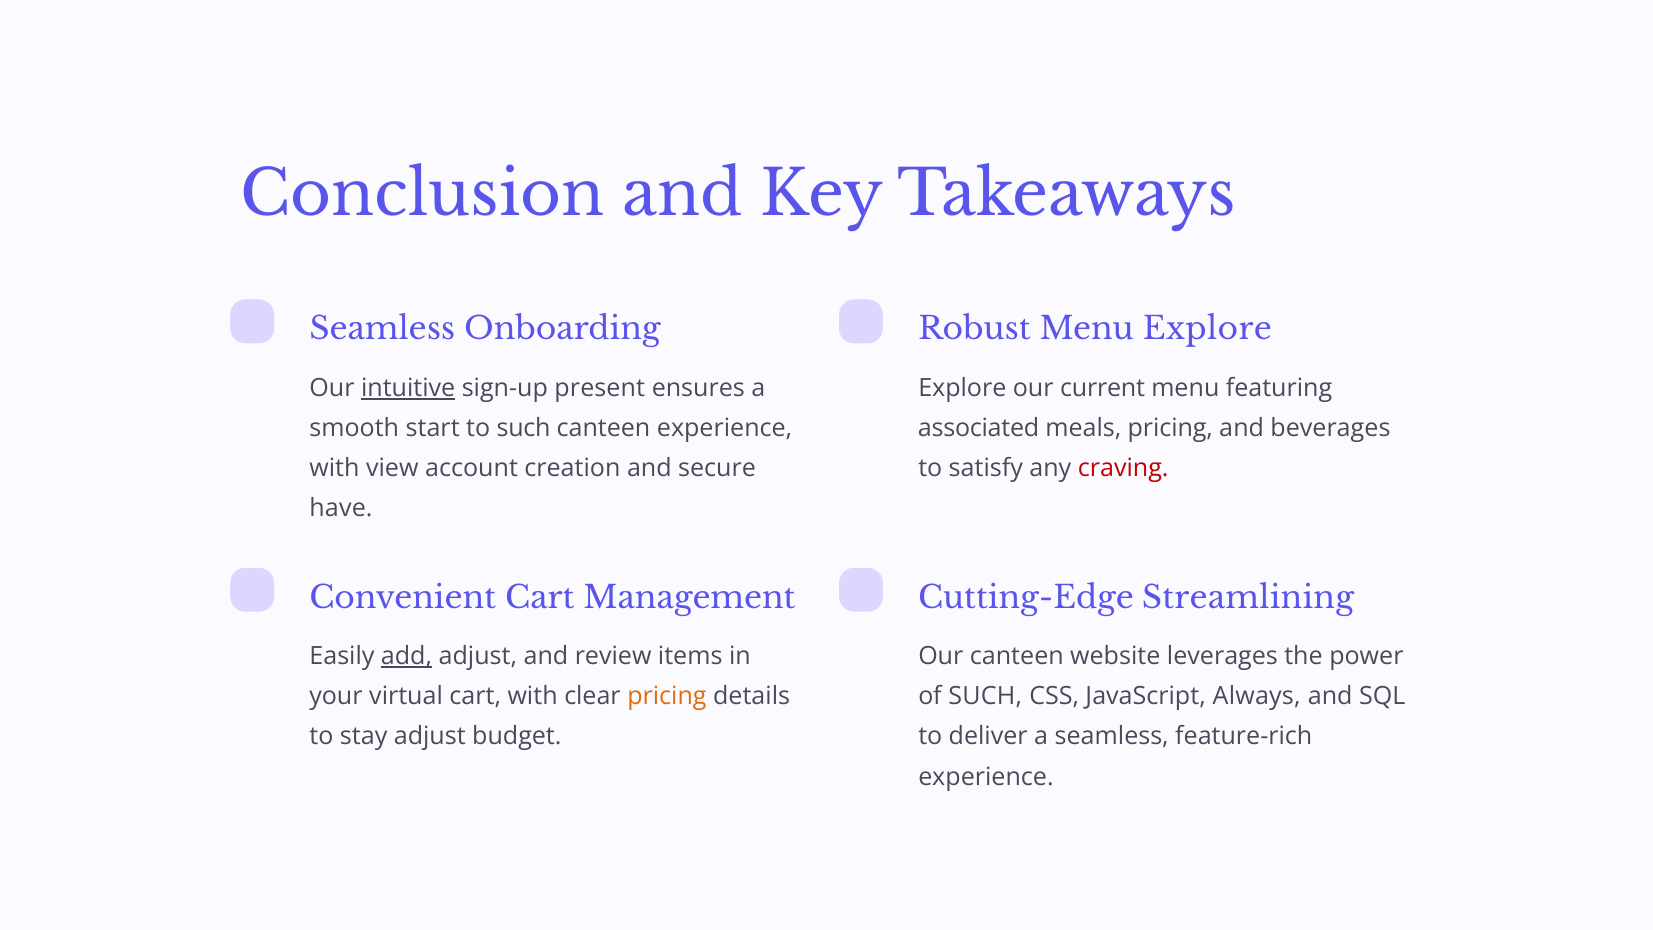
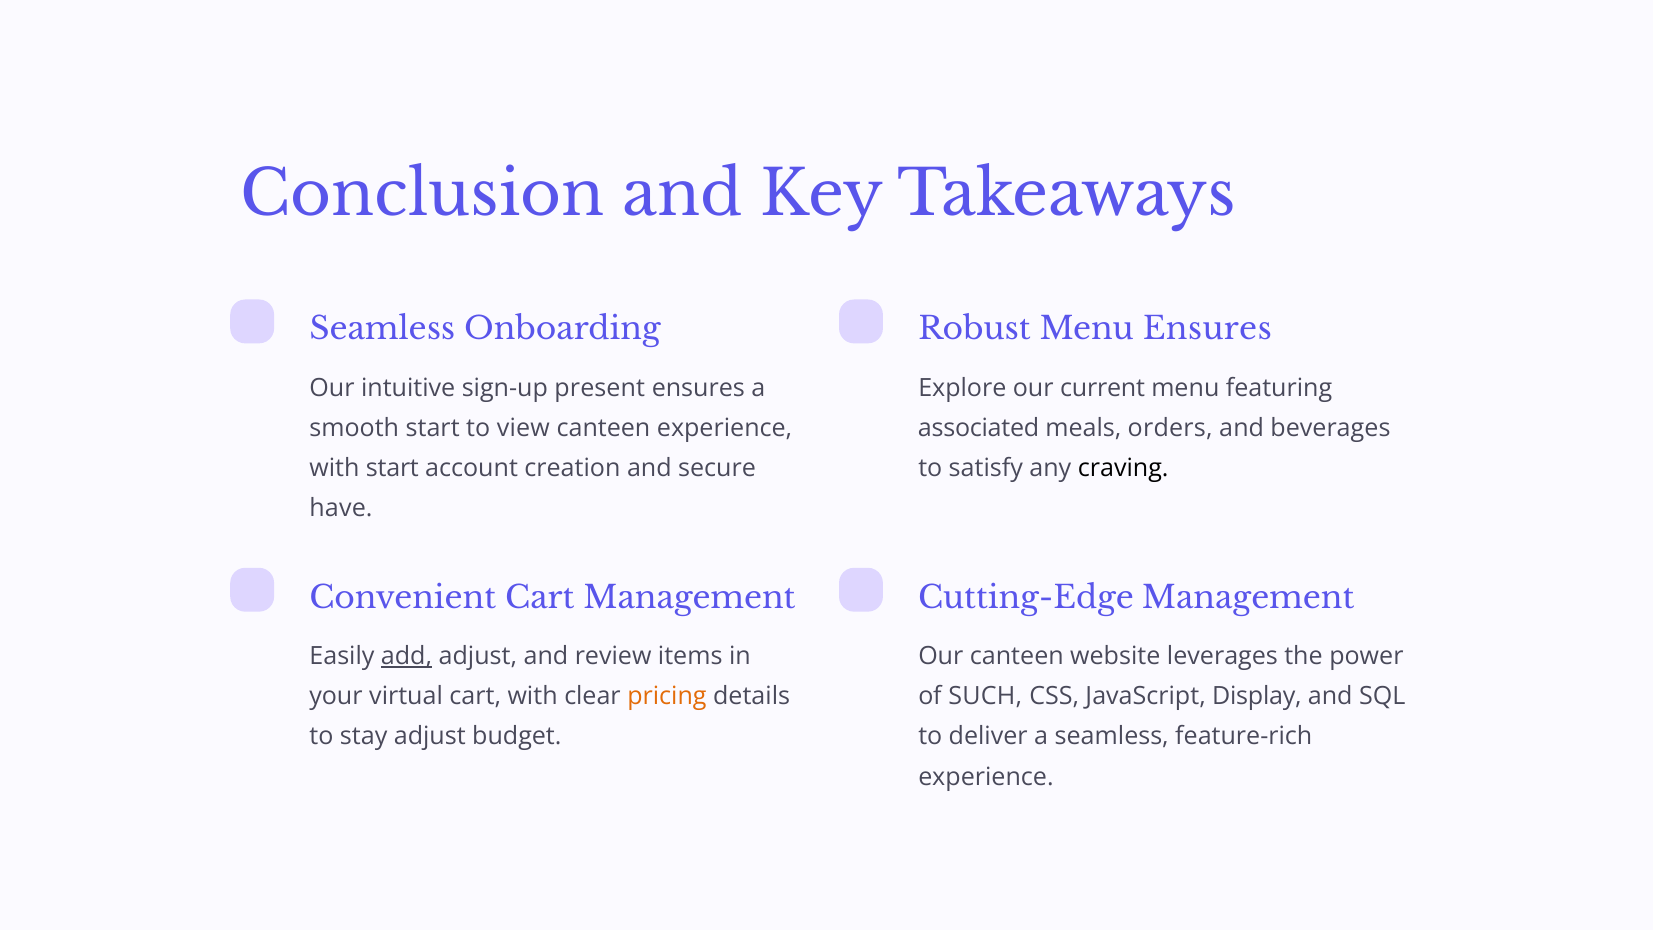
Menu Explore: Explore -> Ensures
intuitive underline: present -> none
to such: such -> view
meals pricing: pricing -> orders
with view: view -> start
craving colour: red -> black
Cutting-Edge Streamlining: Streamlining -> Management
Always: Always -> Display
